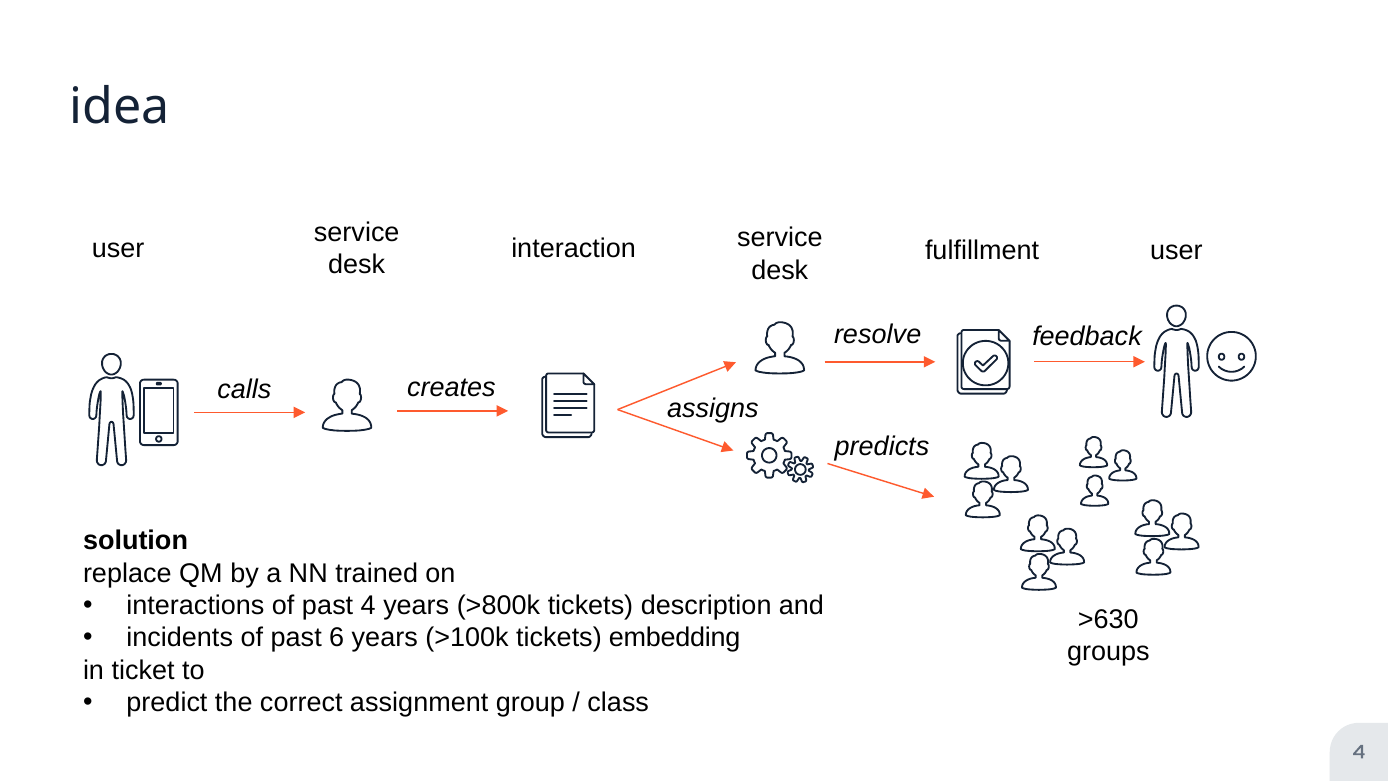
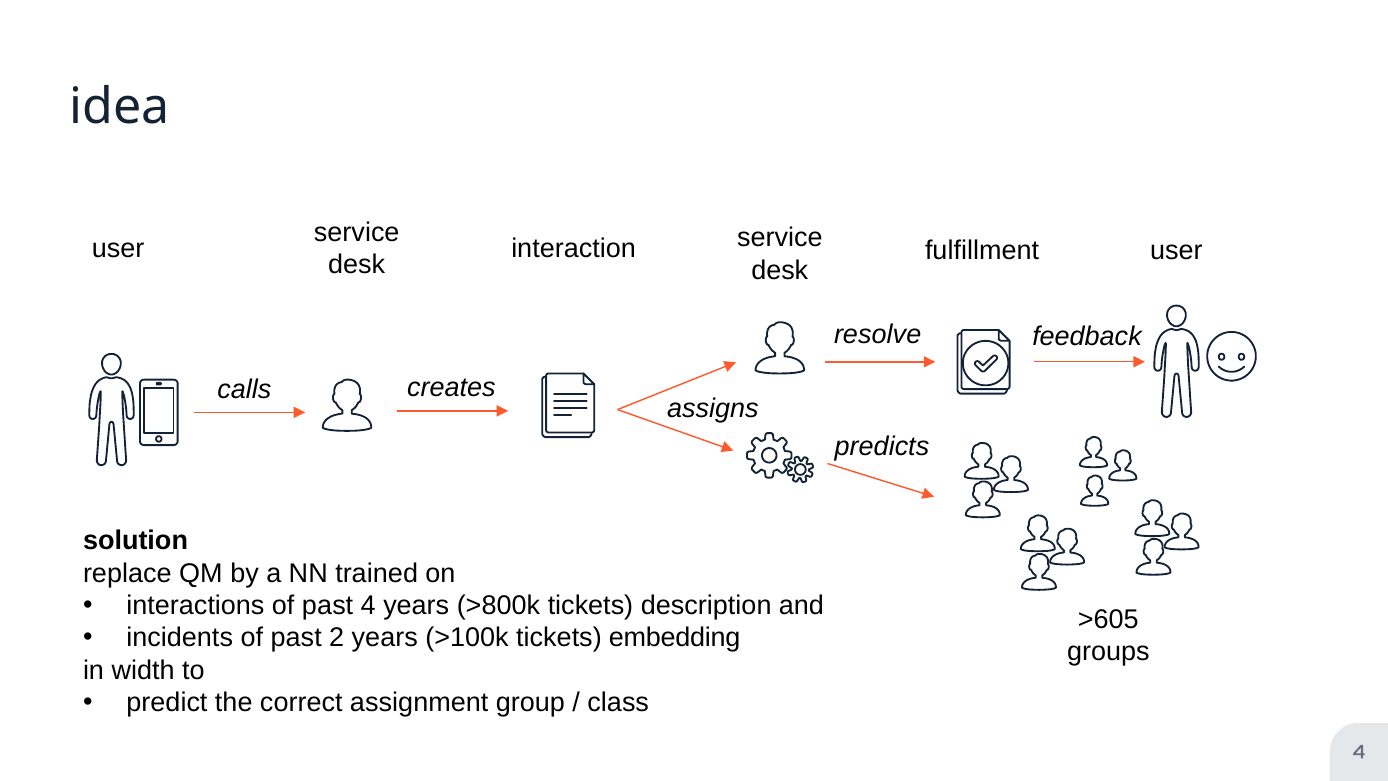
>630: >630 -> >605
6: 6 -> 2
ticket: ticket -> width
